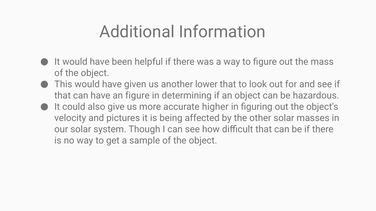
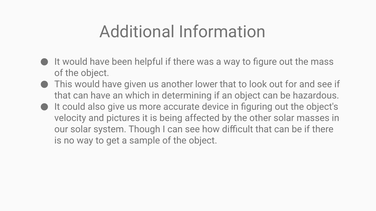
an figure: figure -> which
higher: higher -> device
